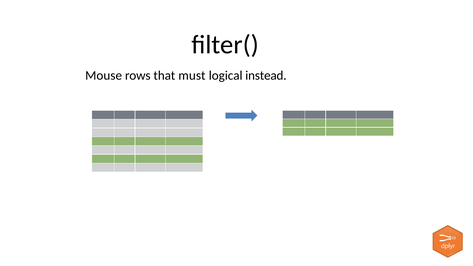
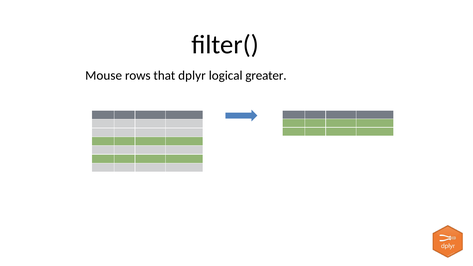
must: must -> dplyr
instead: instead -> greater
